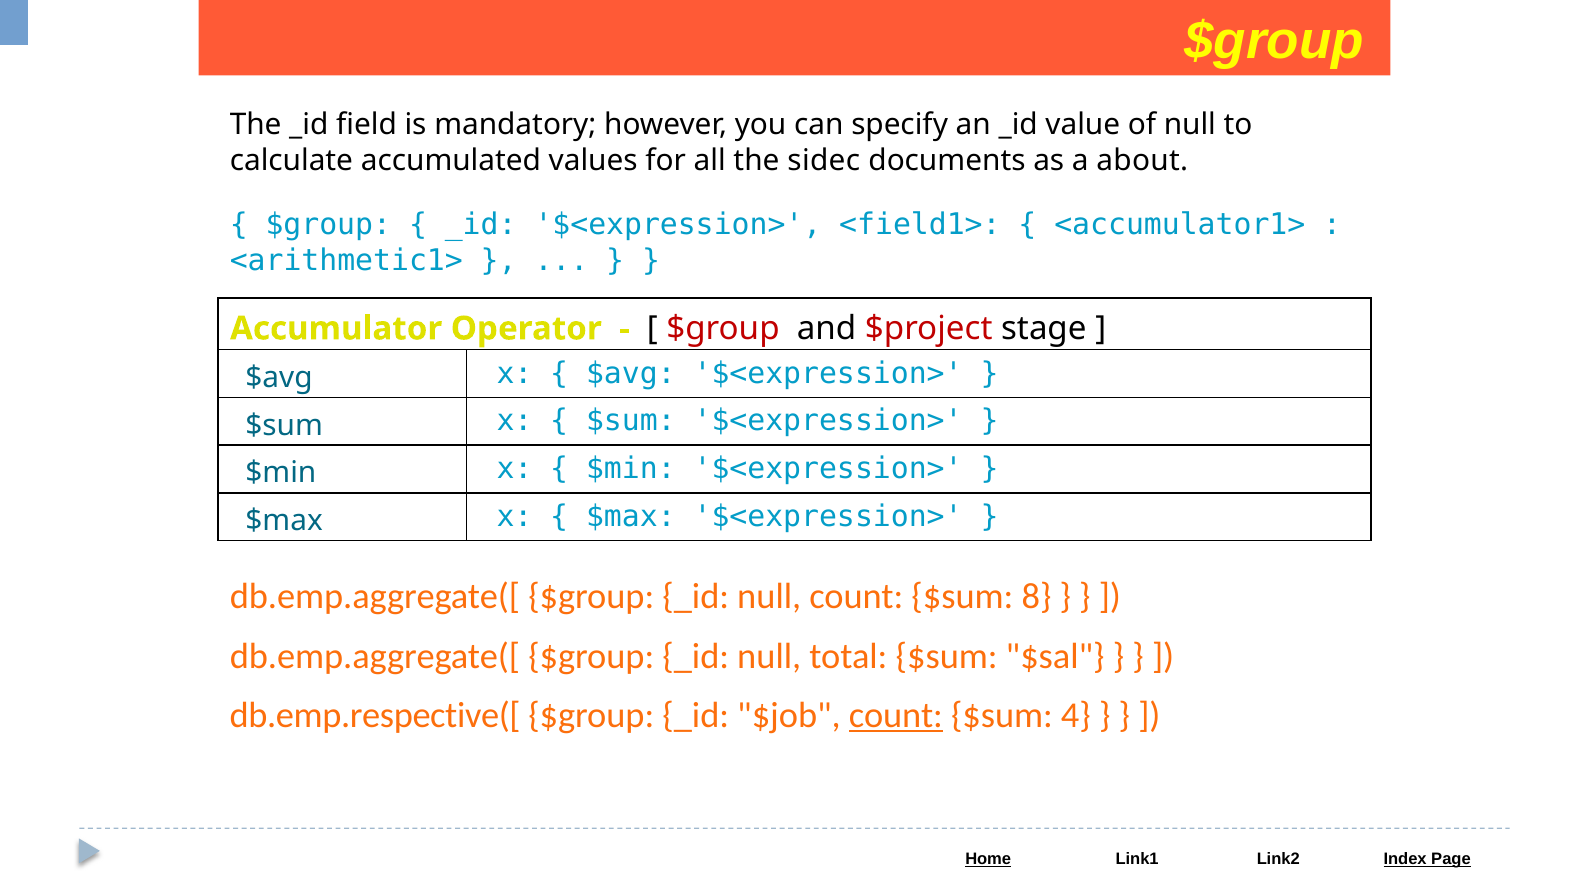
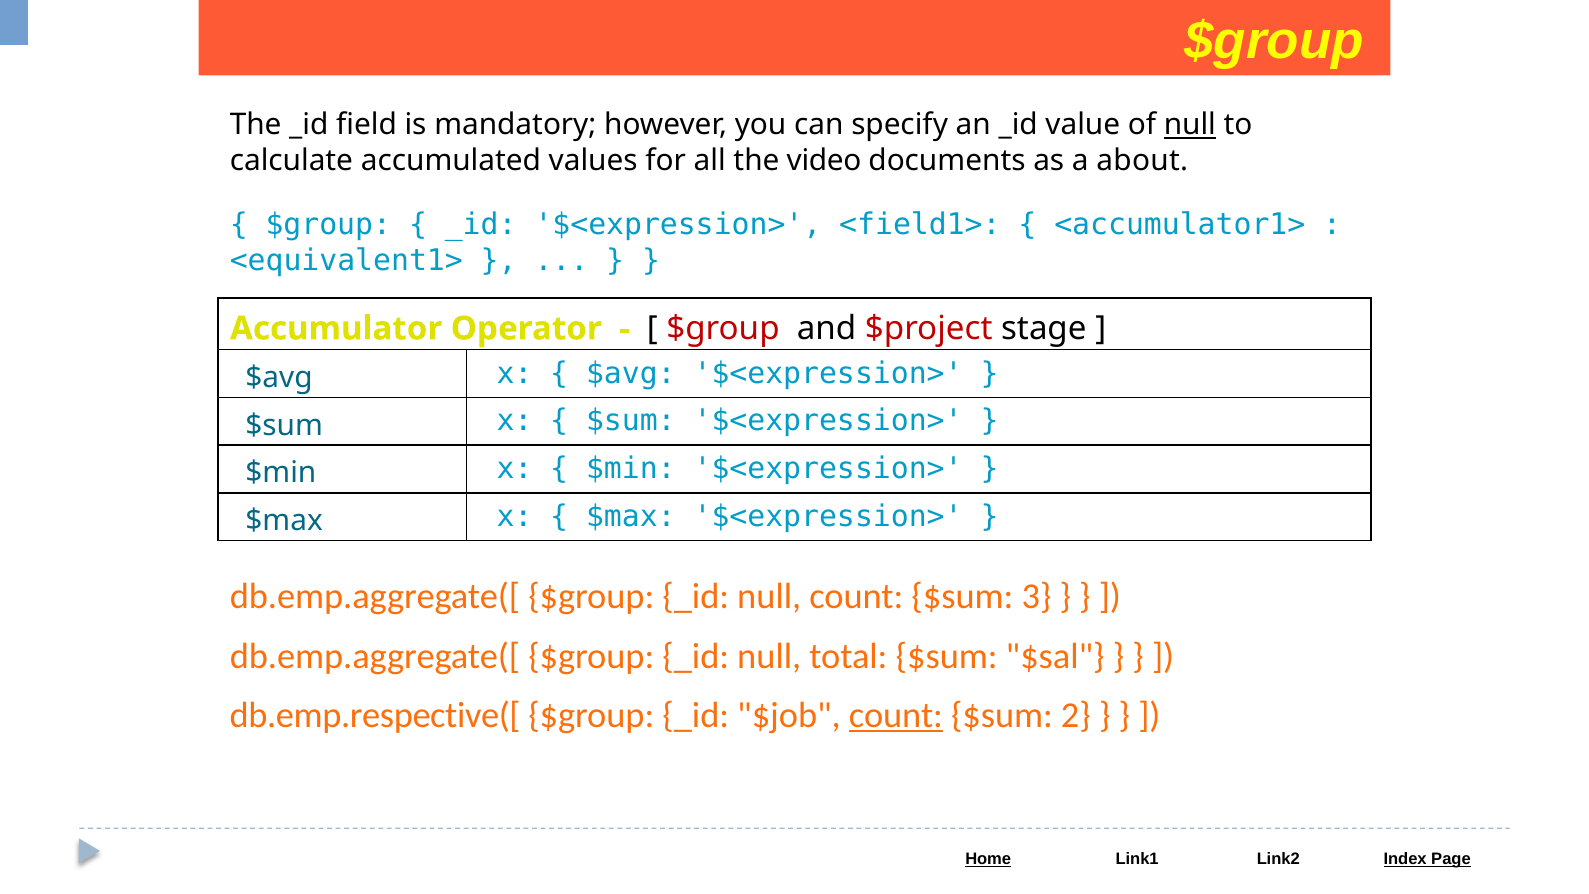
null at (1190, 125) underline: none -> present
sidec: sidec -> video
<arithmetic1>: <arithmetic1> -> <equivalent1>
8: 8 -> 3
4: 4 -> 2
